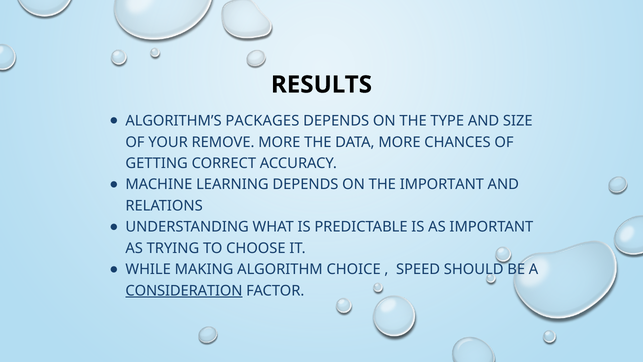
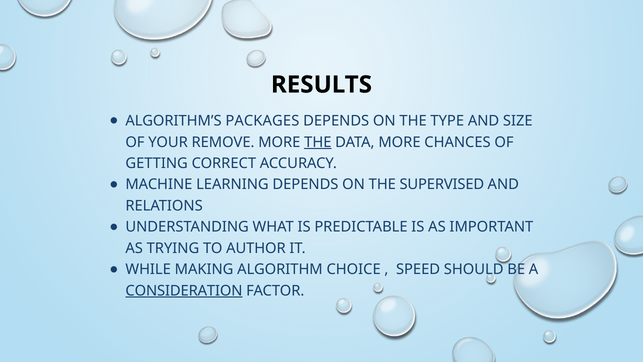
THE at (318, 142) underline: none -> present
THE IMPORTANT: IMPORTANT -> SUPERVISED
CHOOSE: CHOOSE -> AUTHOR
